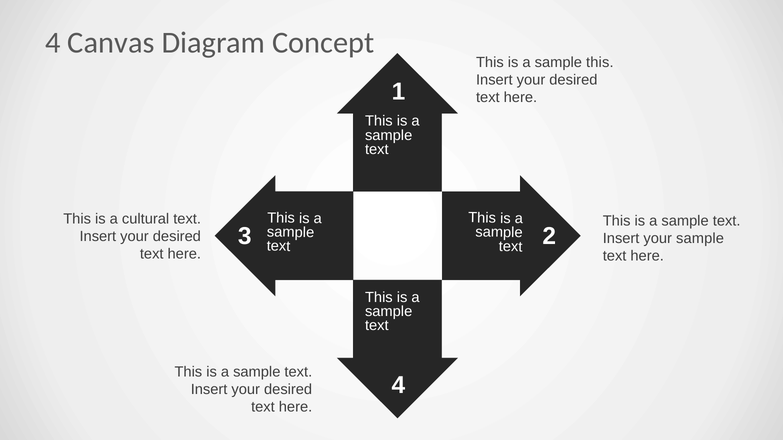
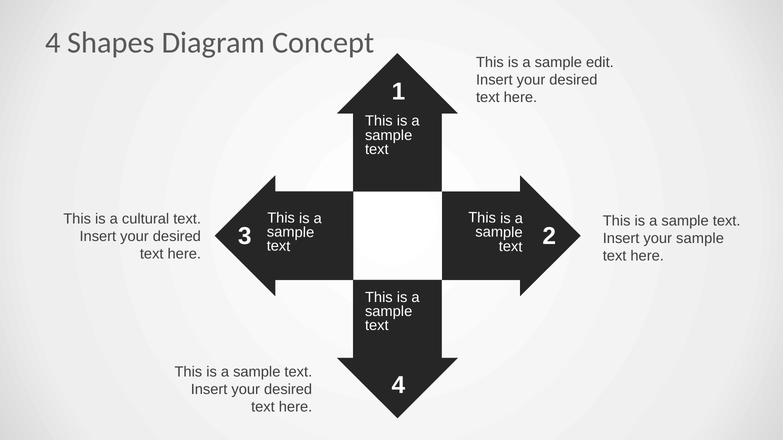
Canvas: Canvas -> Shapes
sample this: this -> edit
